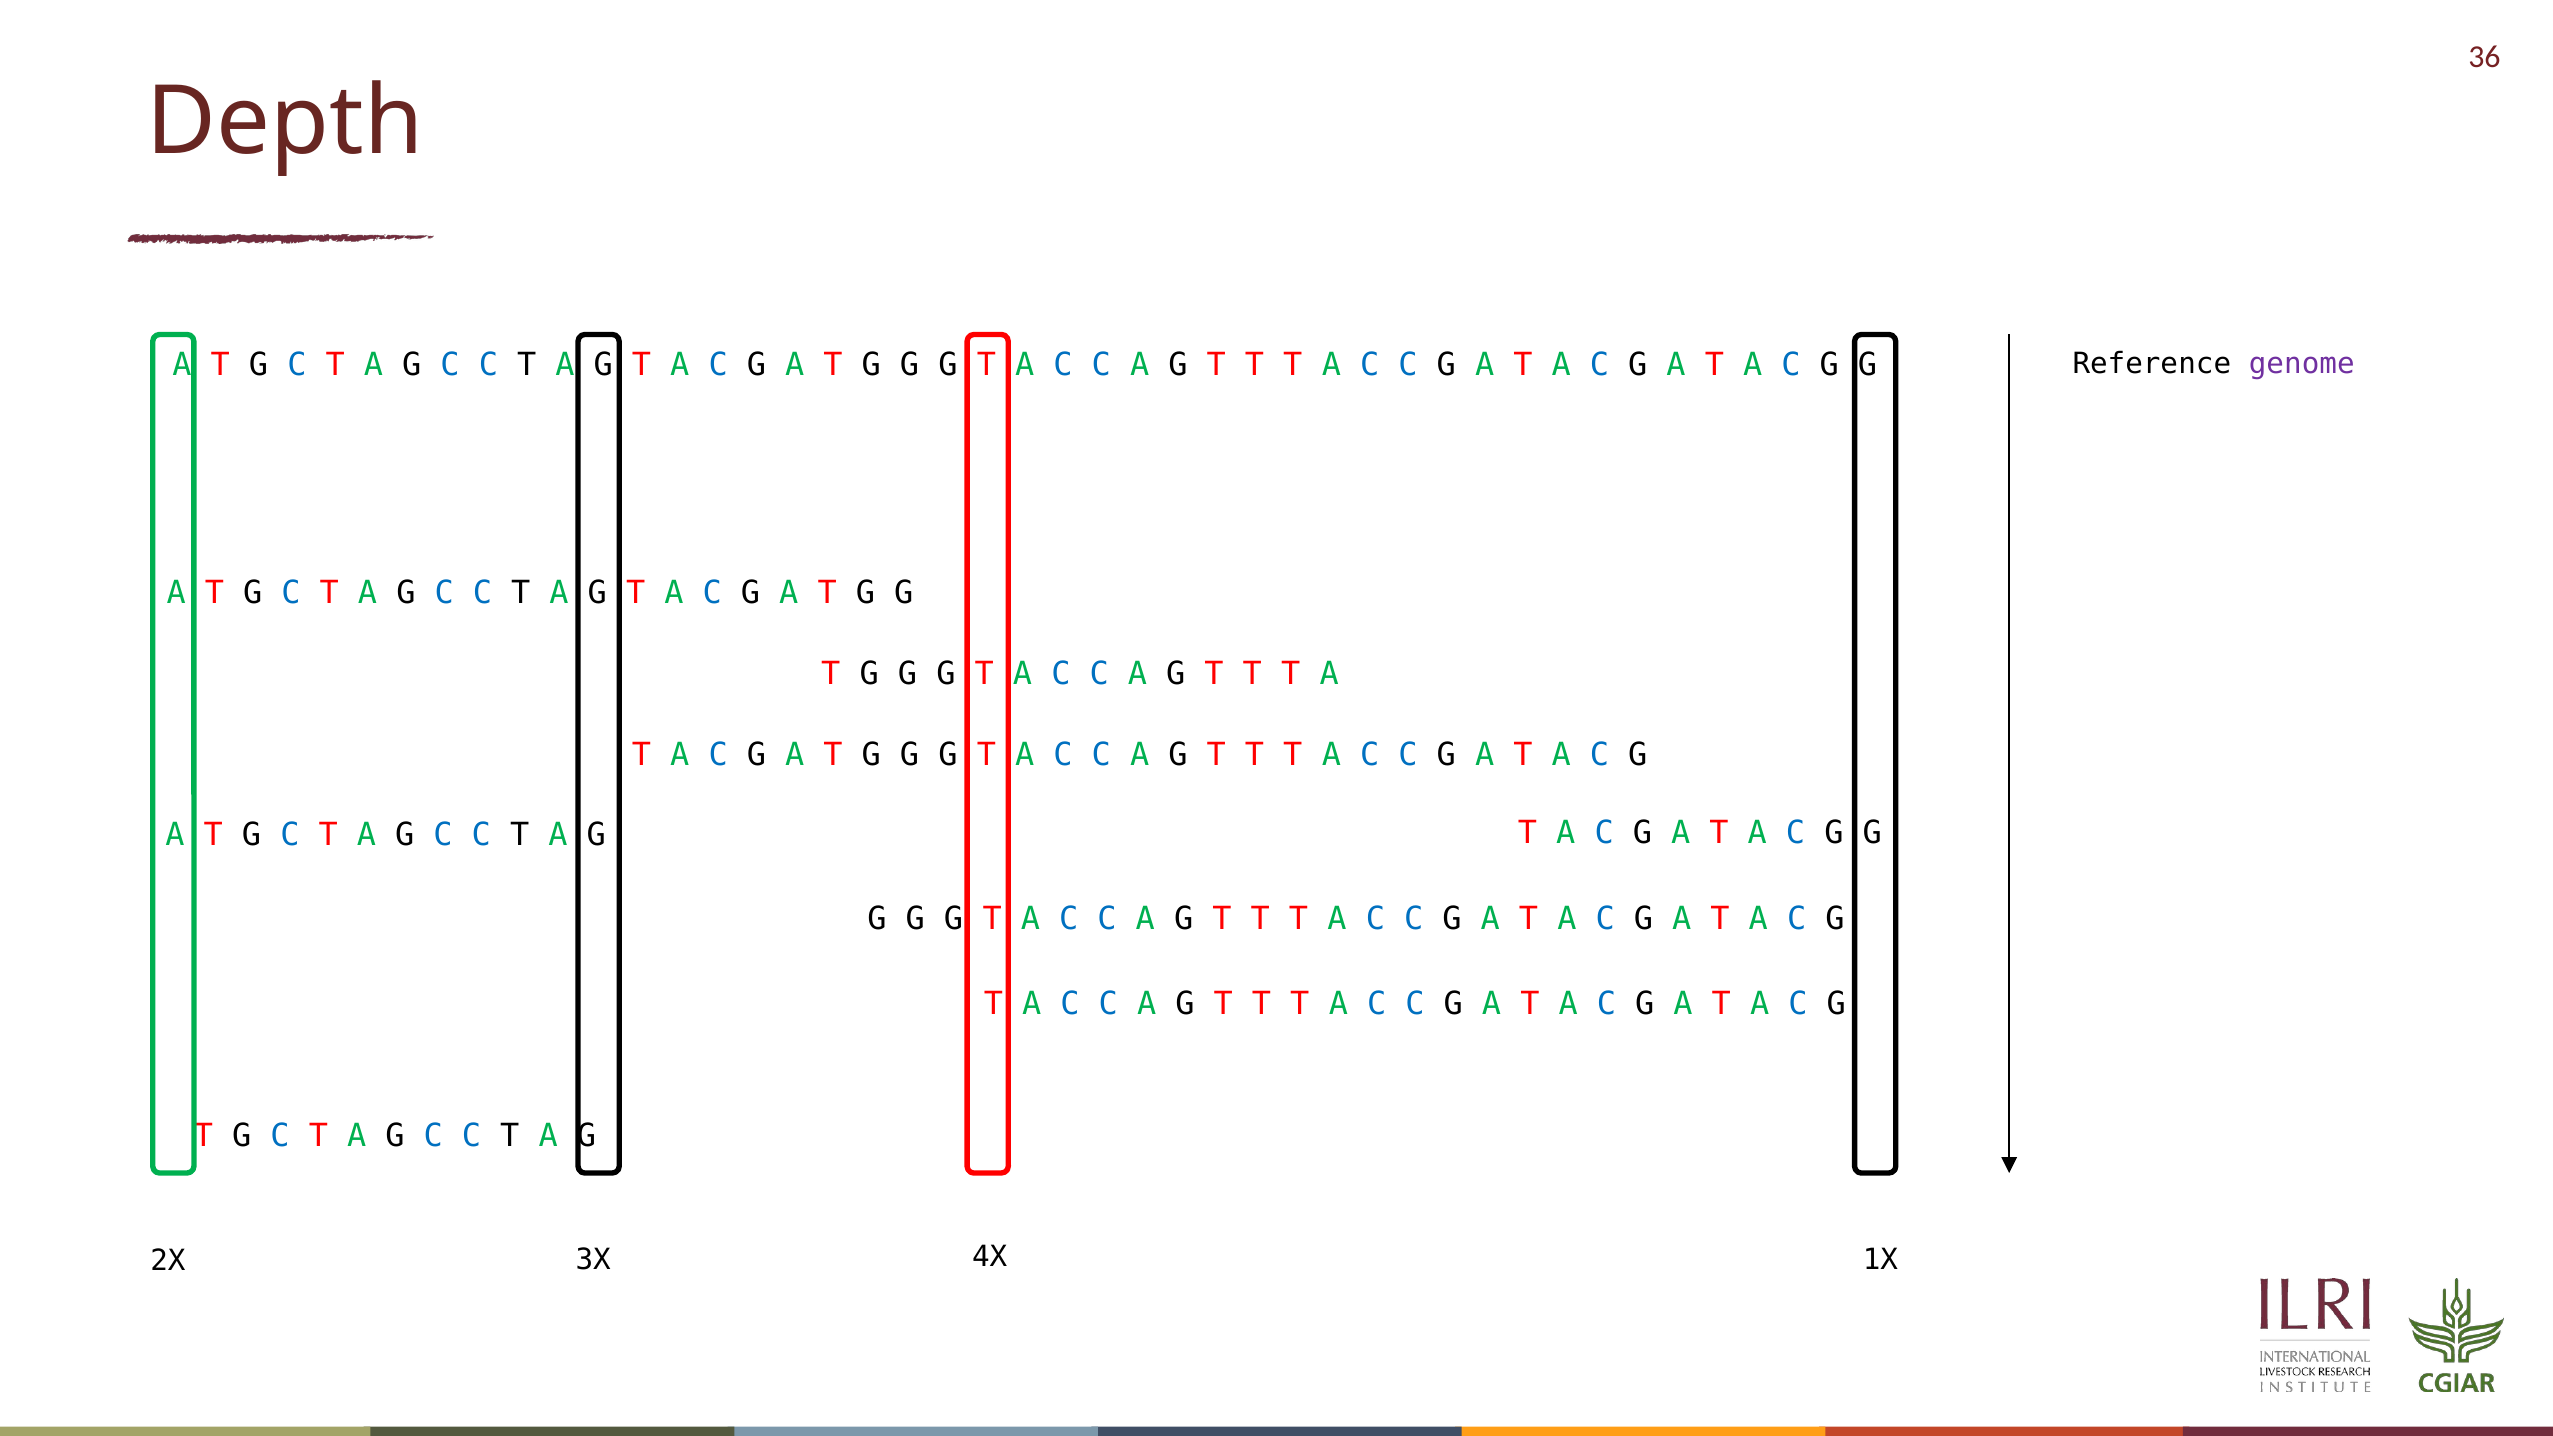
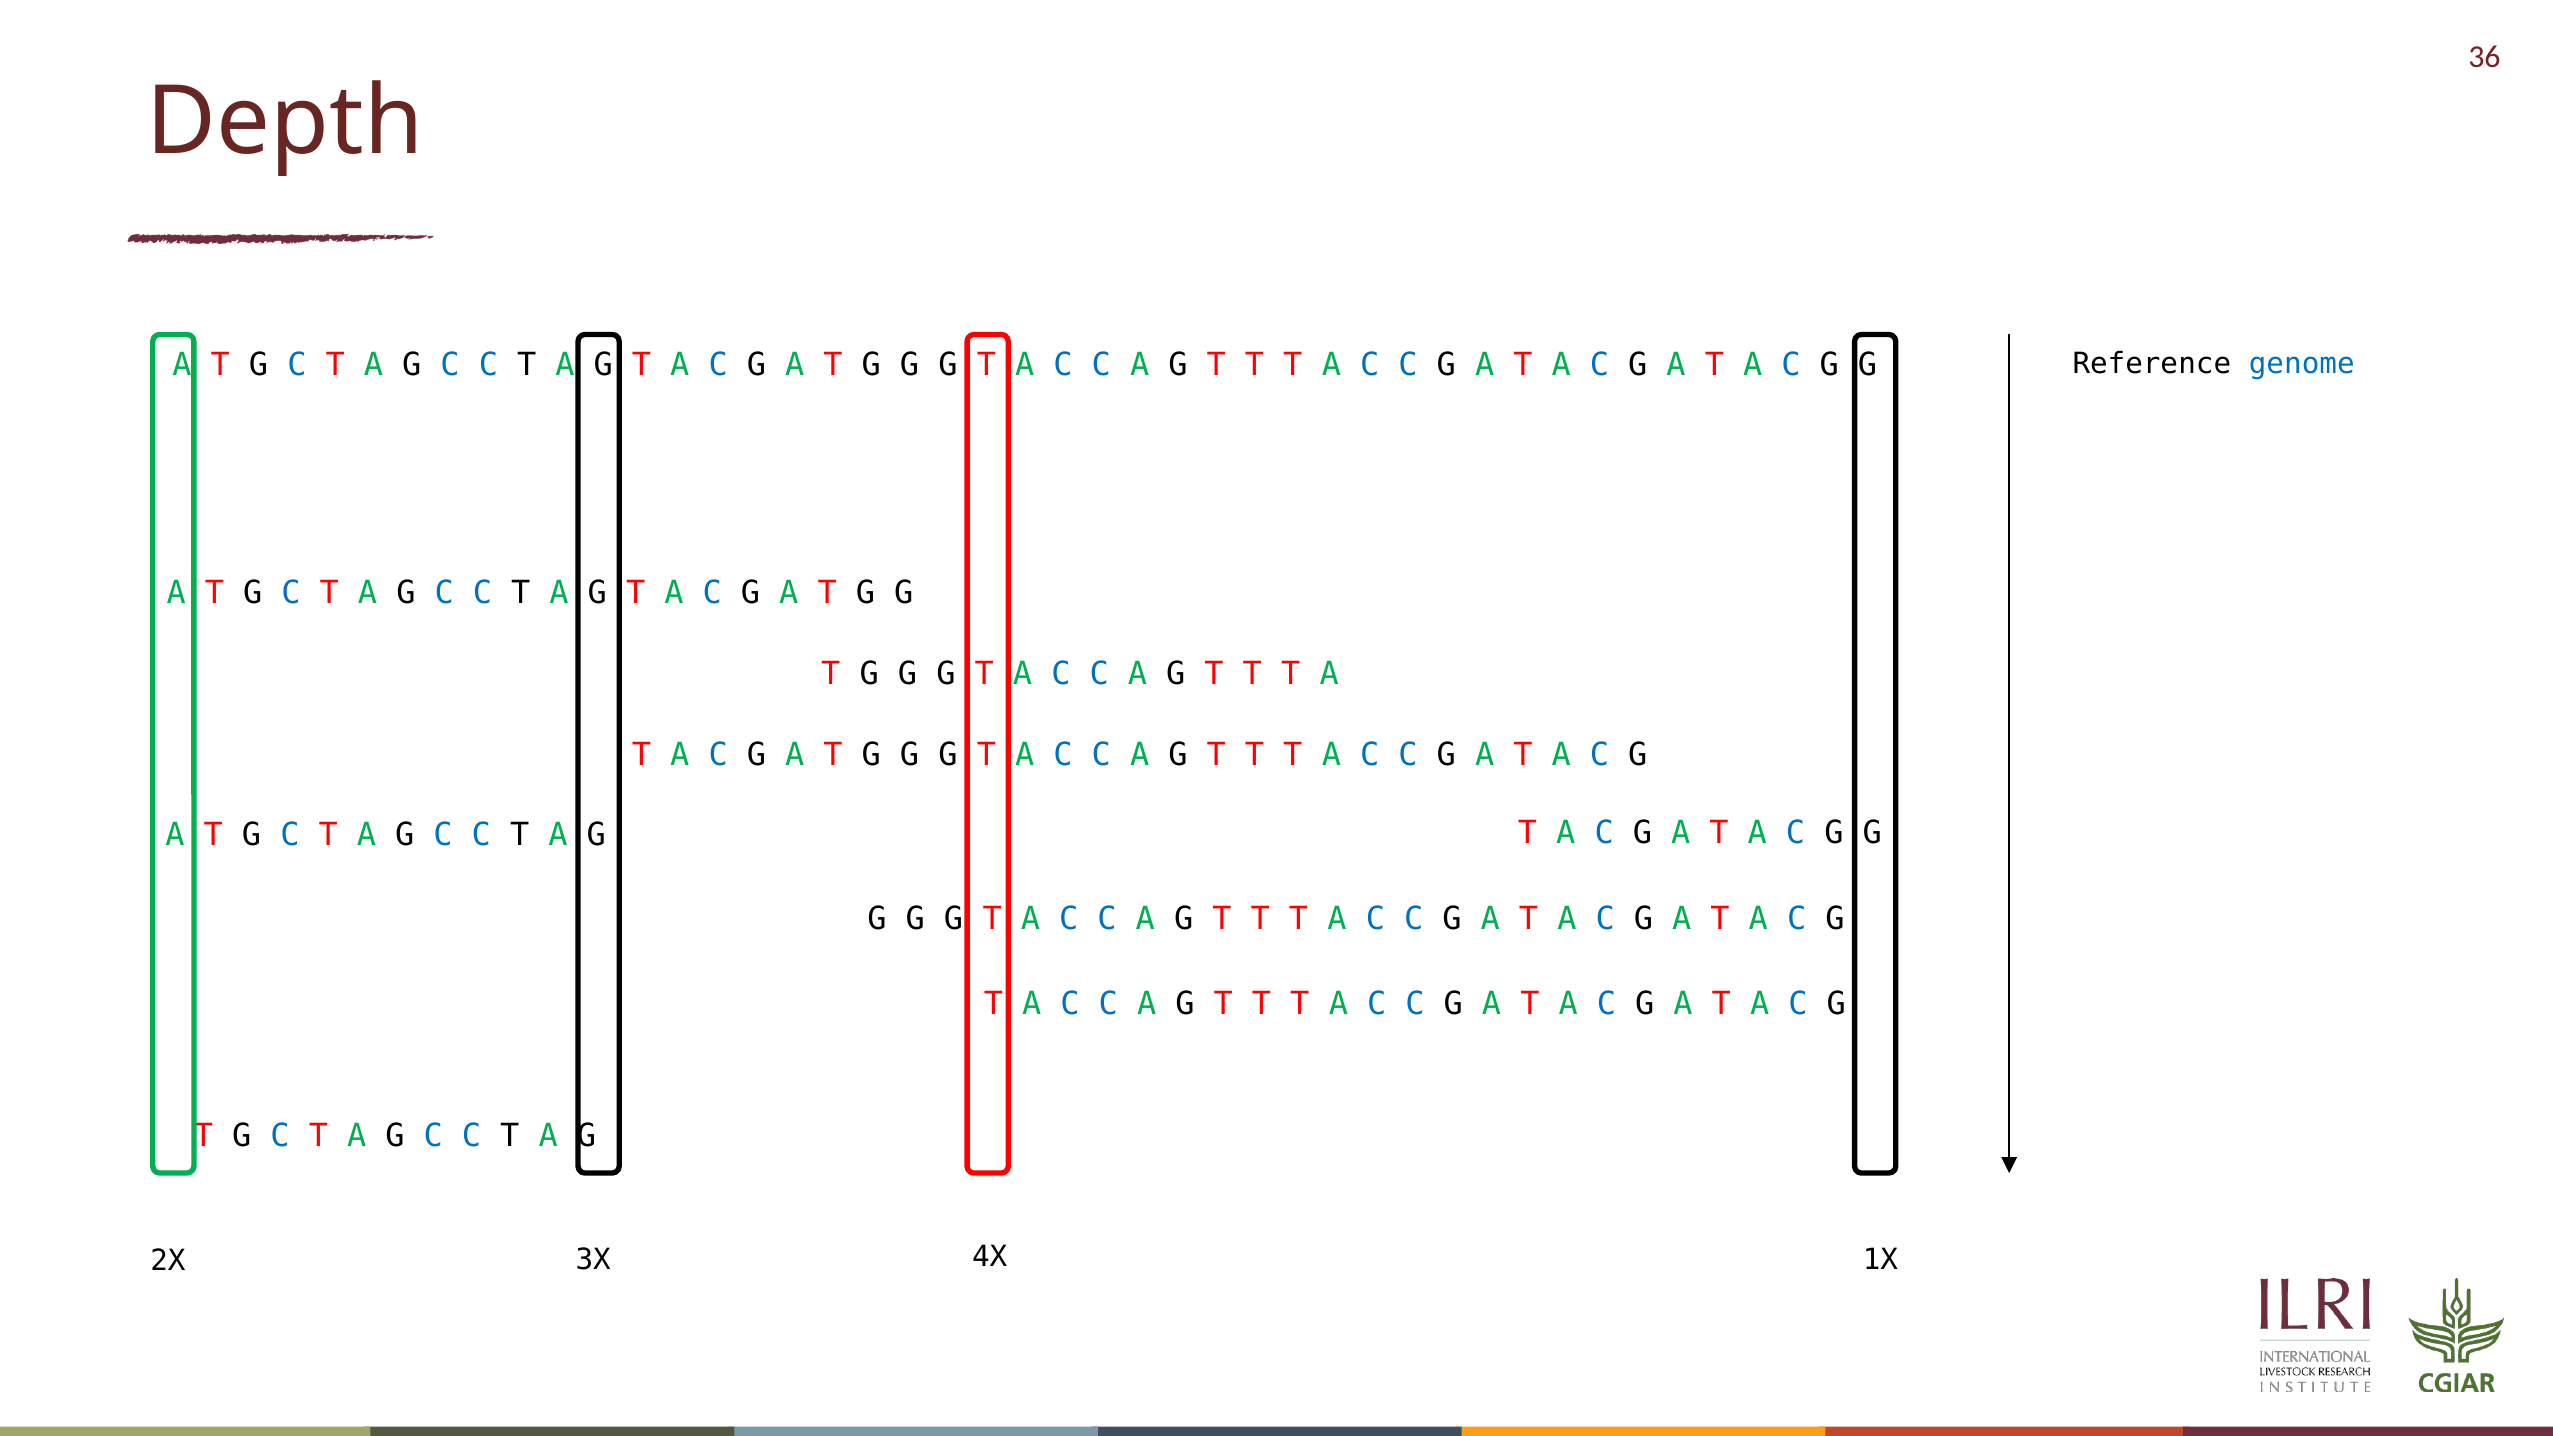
genome colour: purple -> blue
